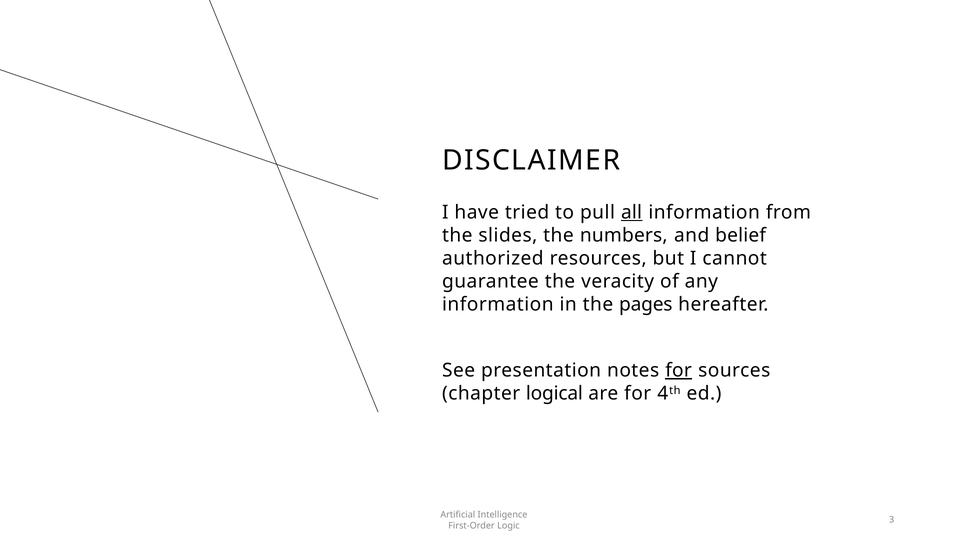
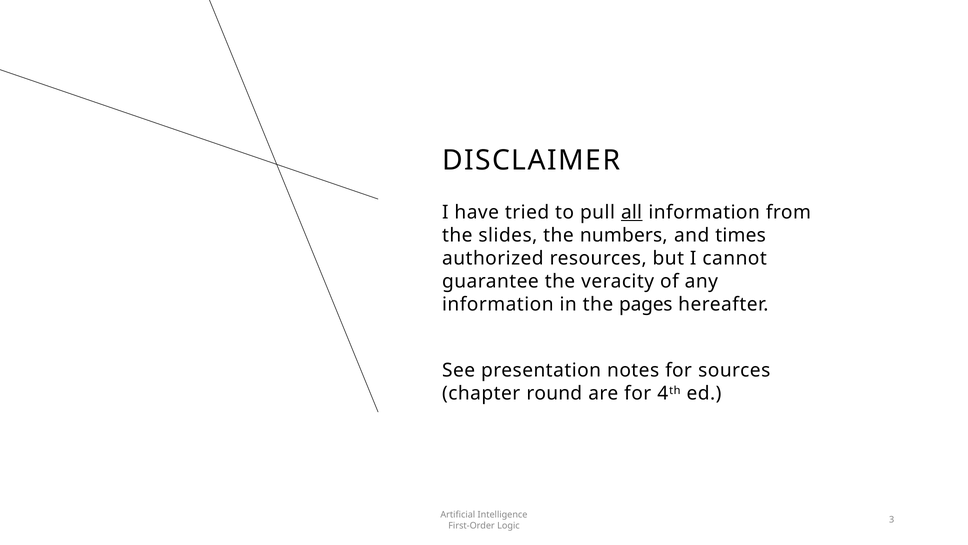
belief: belief -> times
for at (679, 370) underline: present -> none
logical: logical -> round
